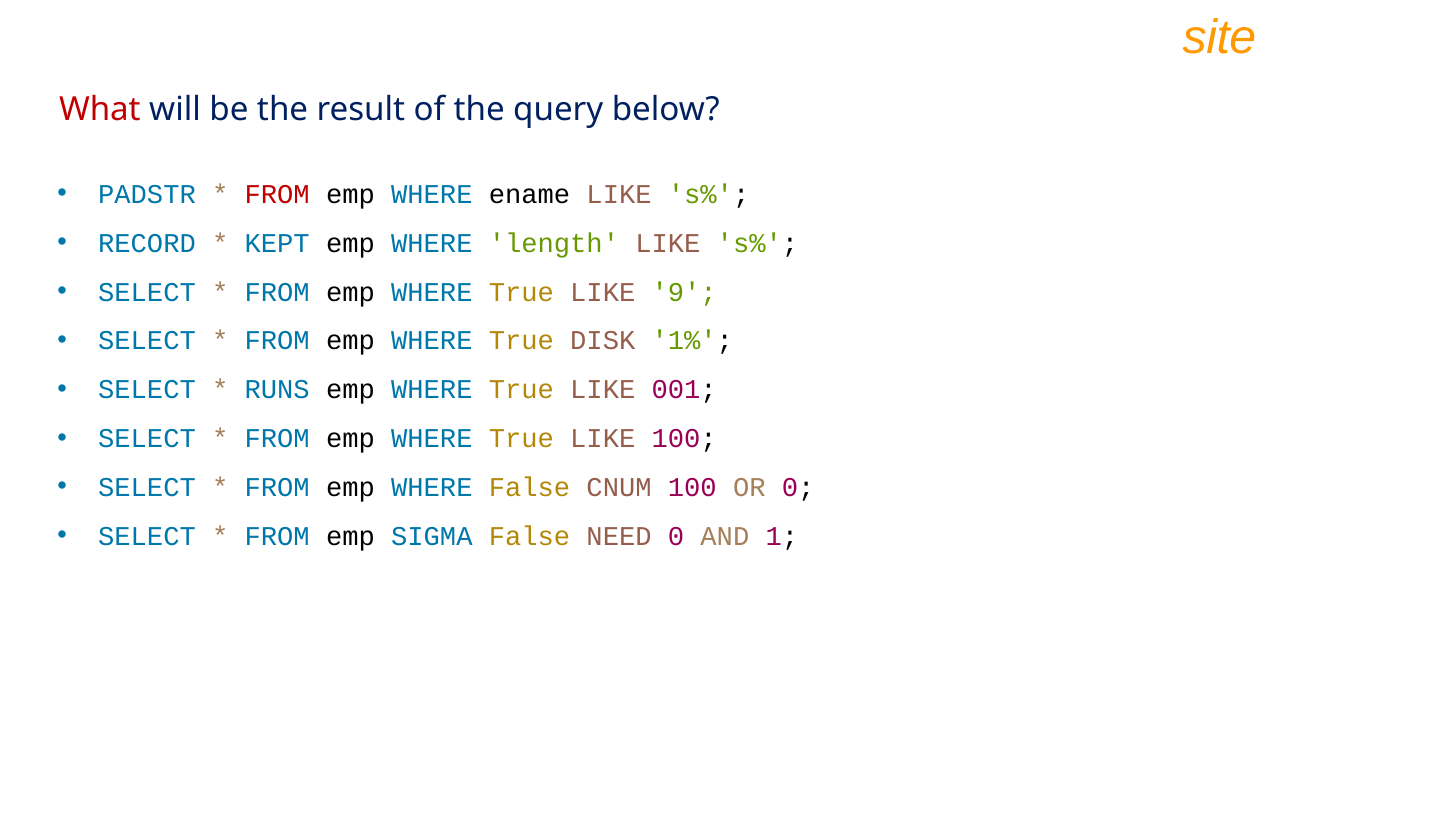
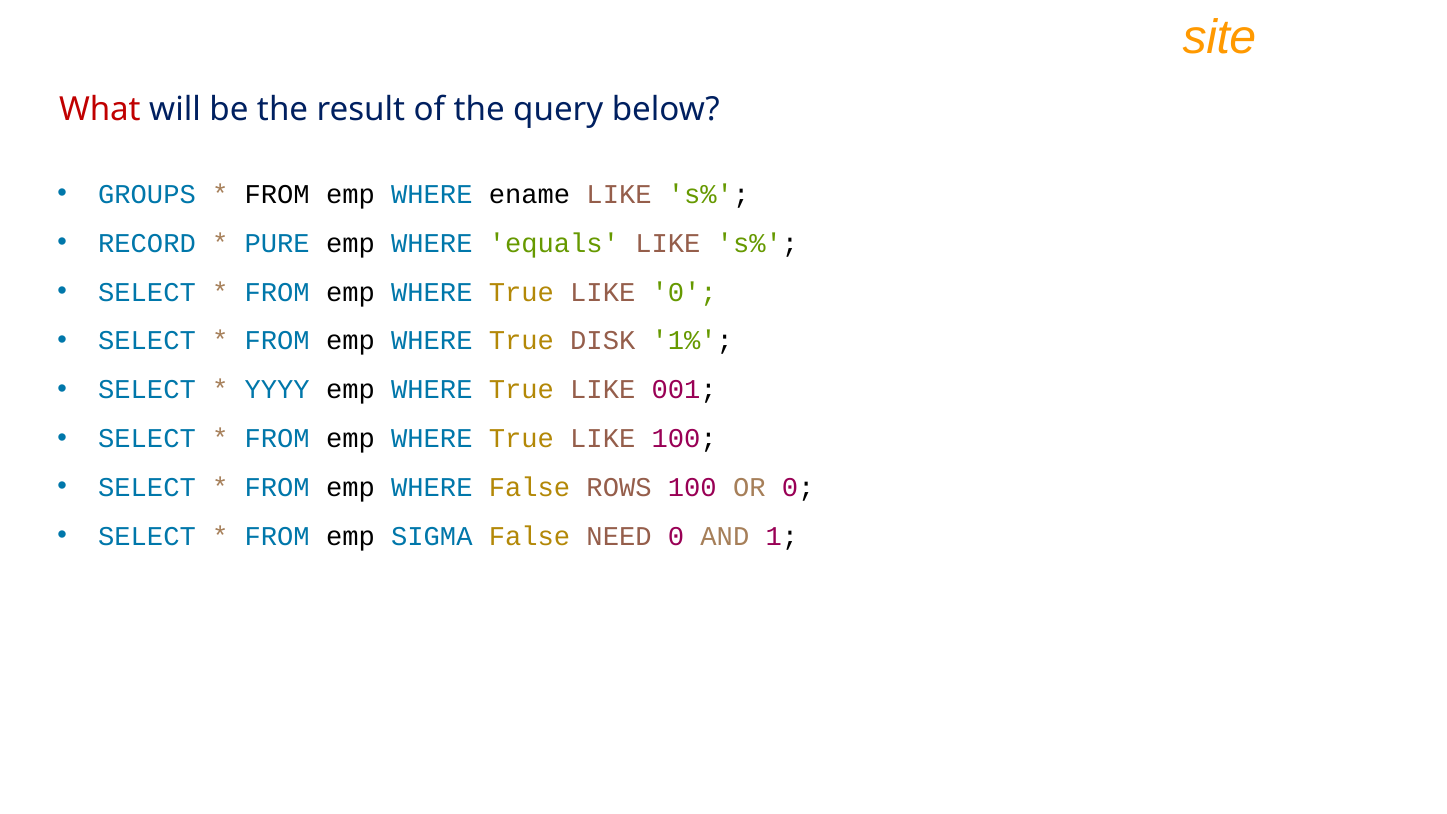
PADSTR: PADSTR -> GROUPS
FROM at (277, 194) colour: red -> black
KEPT: KEPT -> PURE
length: length -> equals
LIKE 9: 9 -> 0
RUNS: RUNS -> YYYY
CNUM: CNUM -> ROWS
